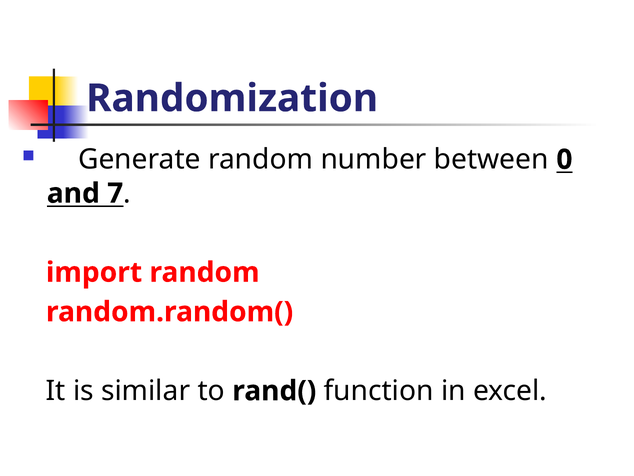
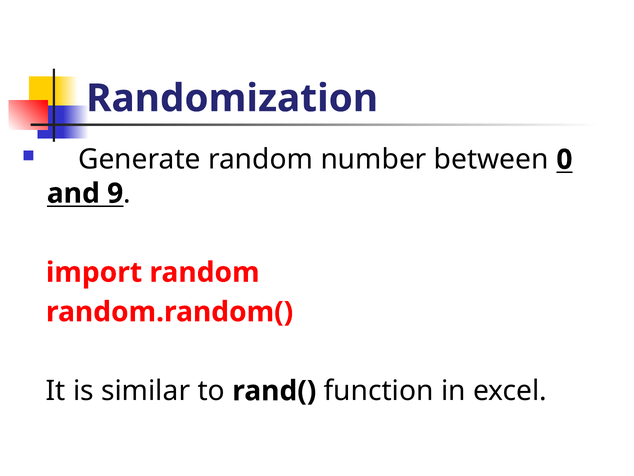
7: 7 -> 9
